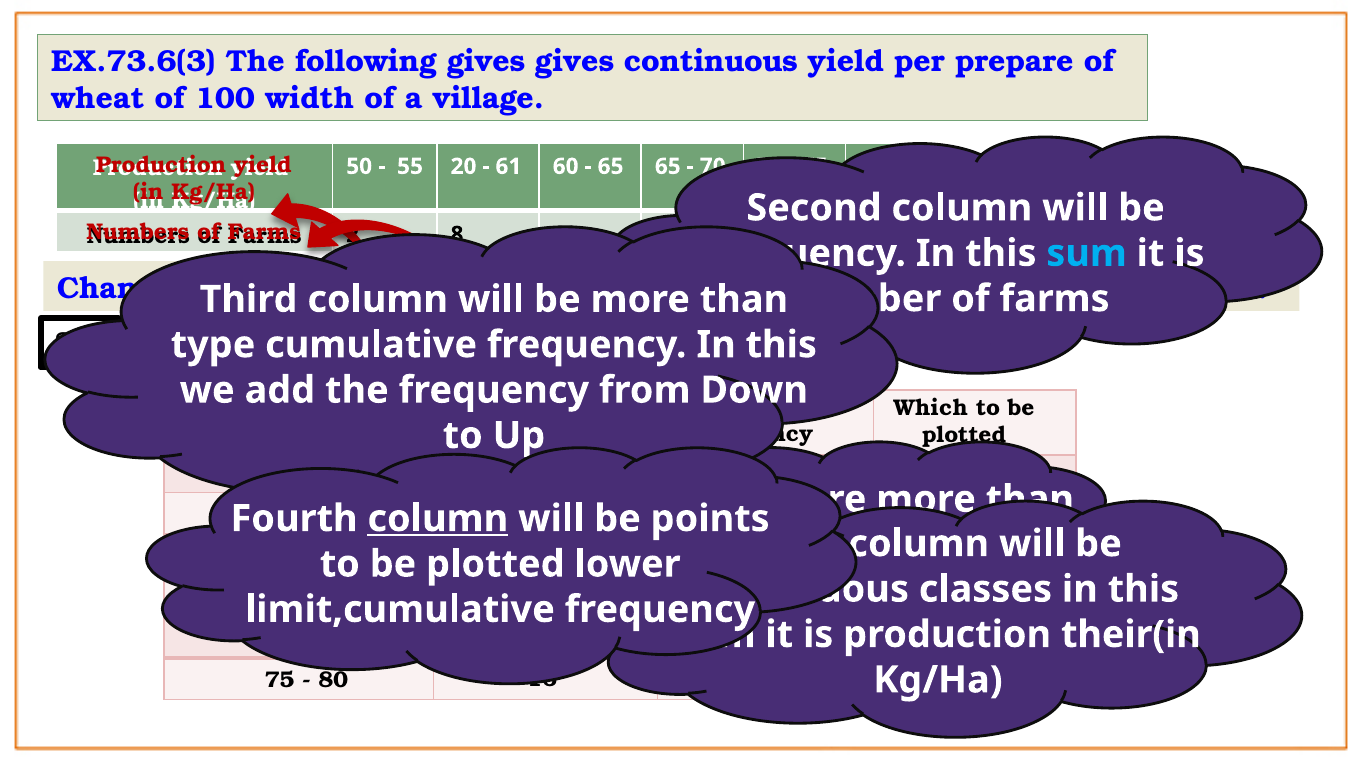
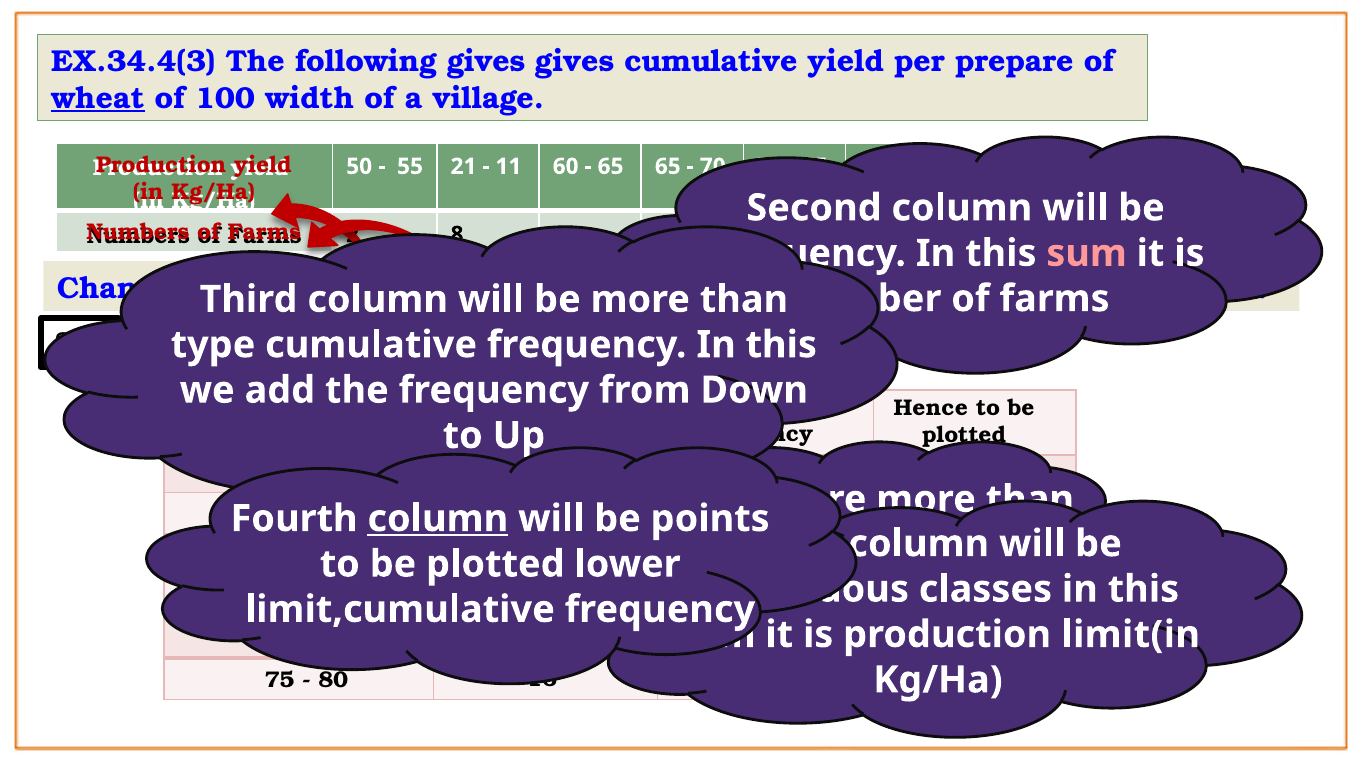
EX.73.6(3: EX.73.6(3 -> EX.34.4(3
gives continuous: continuous -> cumulative
wheat underline: none -> present
20: 20 -> 21
61: 61 -> 11
sum at (1087, 253) colour: light blue -> pink
Which: Which -> Hence
their(in: their(in -> limit(in
